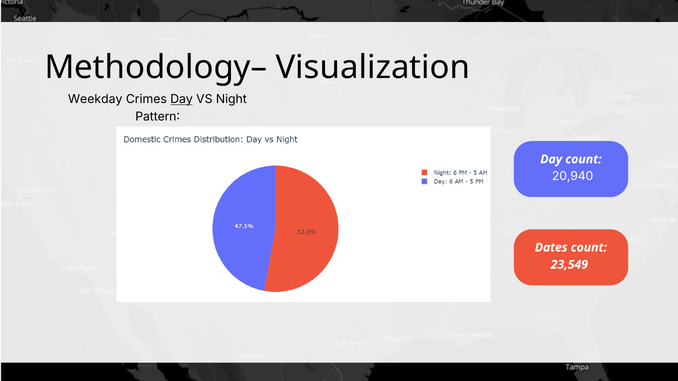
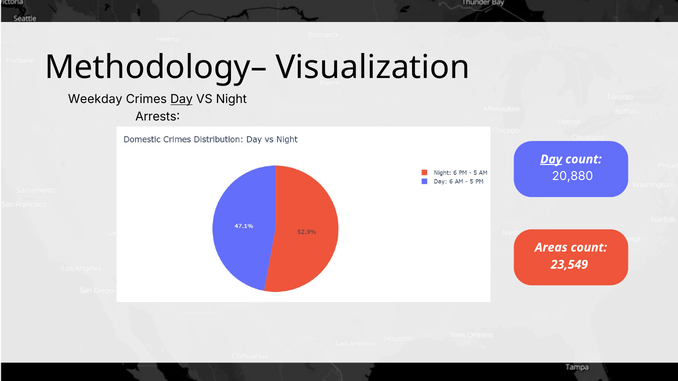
Pattern: Pattern -> Arrests
Day at (551, 159) underline: none -> present
20,940: 20,940 -> 20,880
Dates: Dates -> Areas
